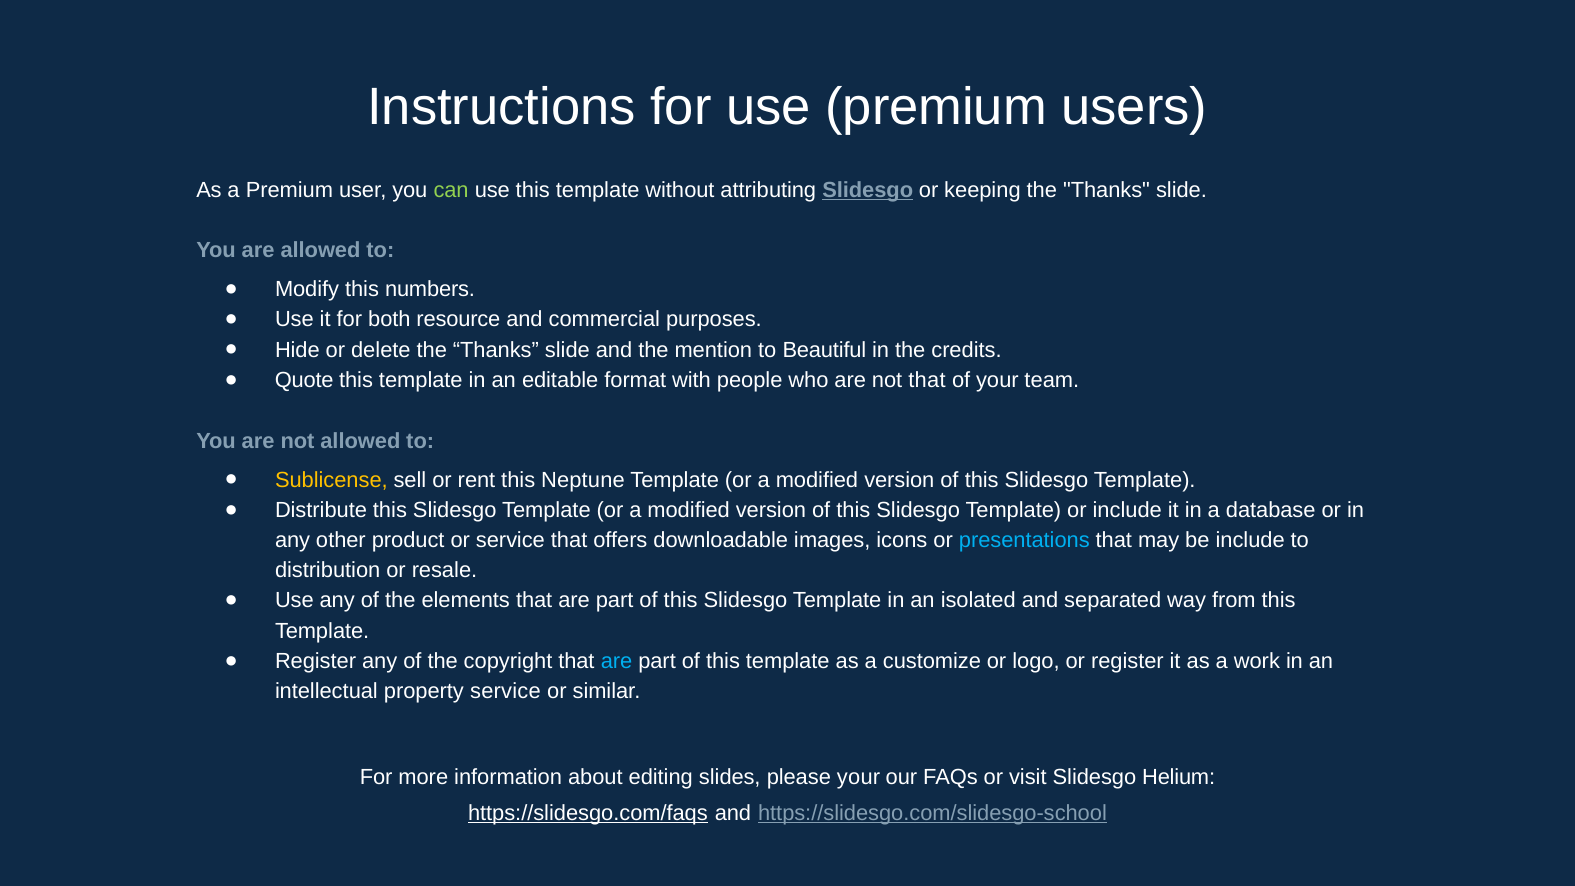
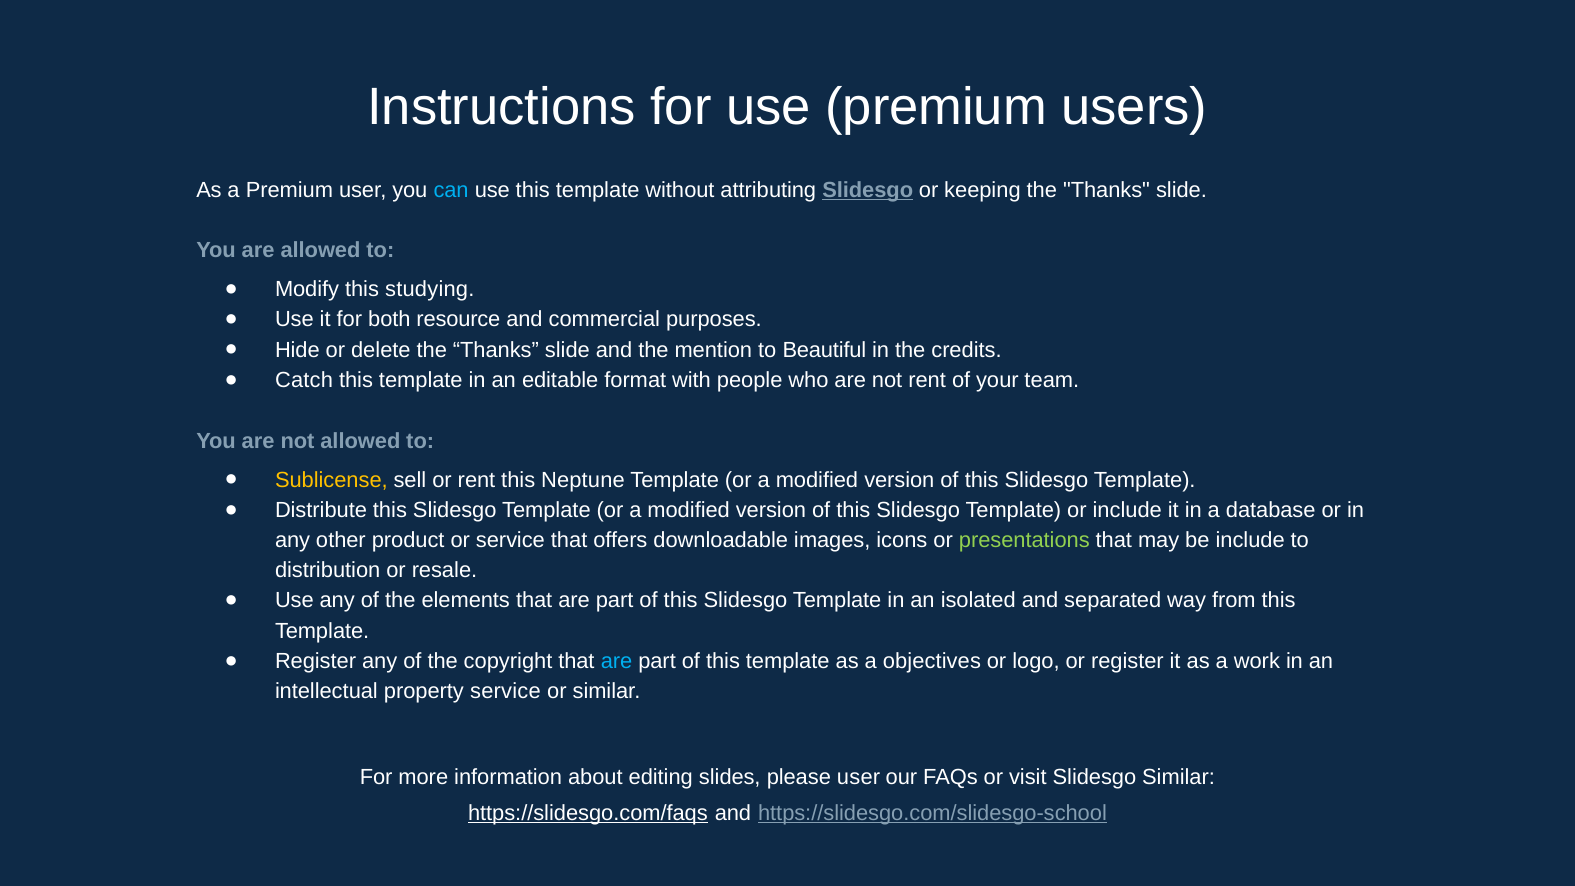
can colour: light green -> light blue
numbers: numbers -> studying
Quote: Quote -> Catch
not that: that -> rent
presentations colour: light blue -> light green
customize: customize -> objectives
please your: your -> user
Slidesgo Helium: Helium -> Similar
